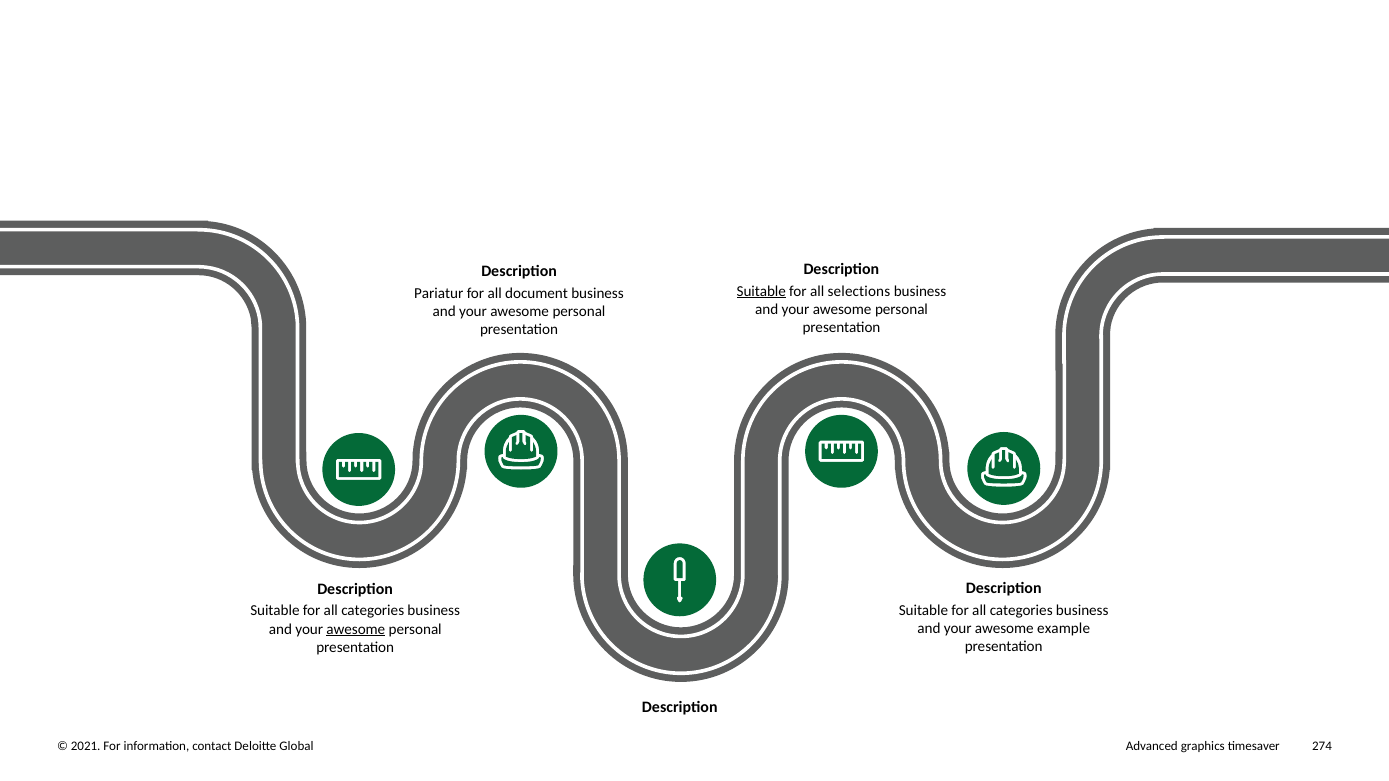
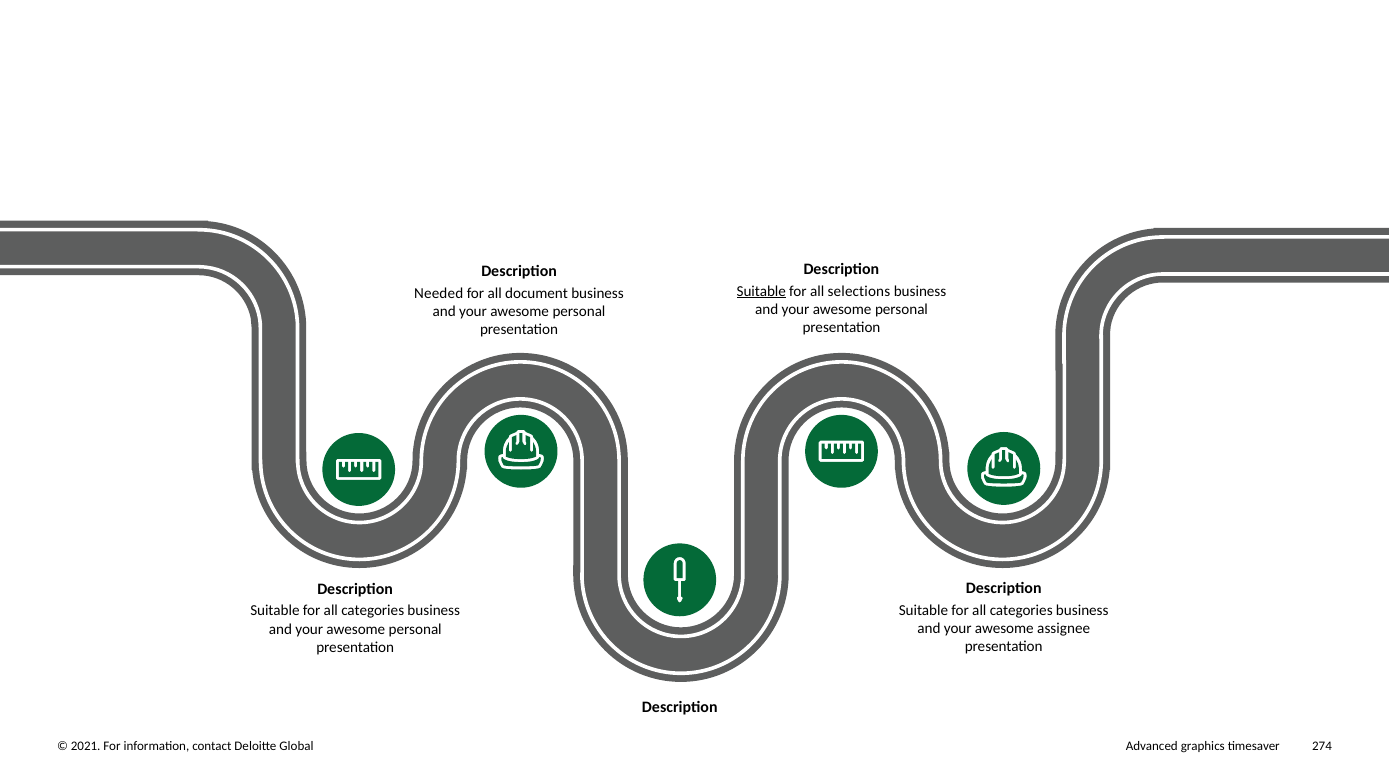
Pariatur: Pariatur -> Needed
example: example -> assignee
awesome at (356, 629) underline: present -> none
